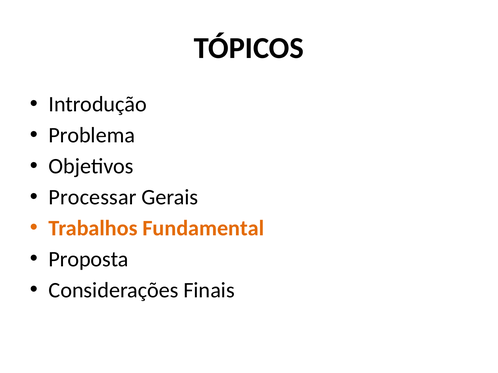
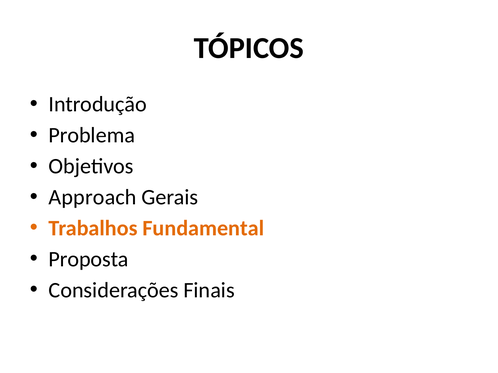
Processar: Processar -> Approach
